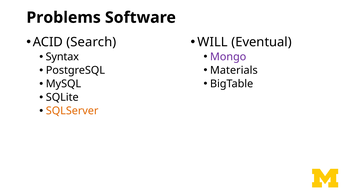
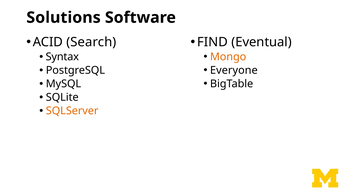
Problems: Problems -> Solutions
WILL: WILL -> FIND
Mongo colour: purple -> orange
Materials: Materials -> Everyone
